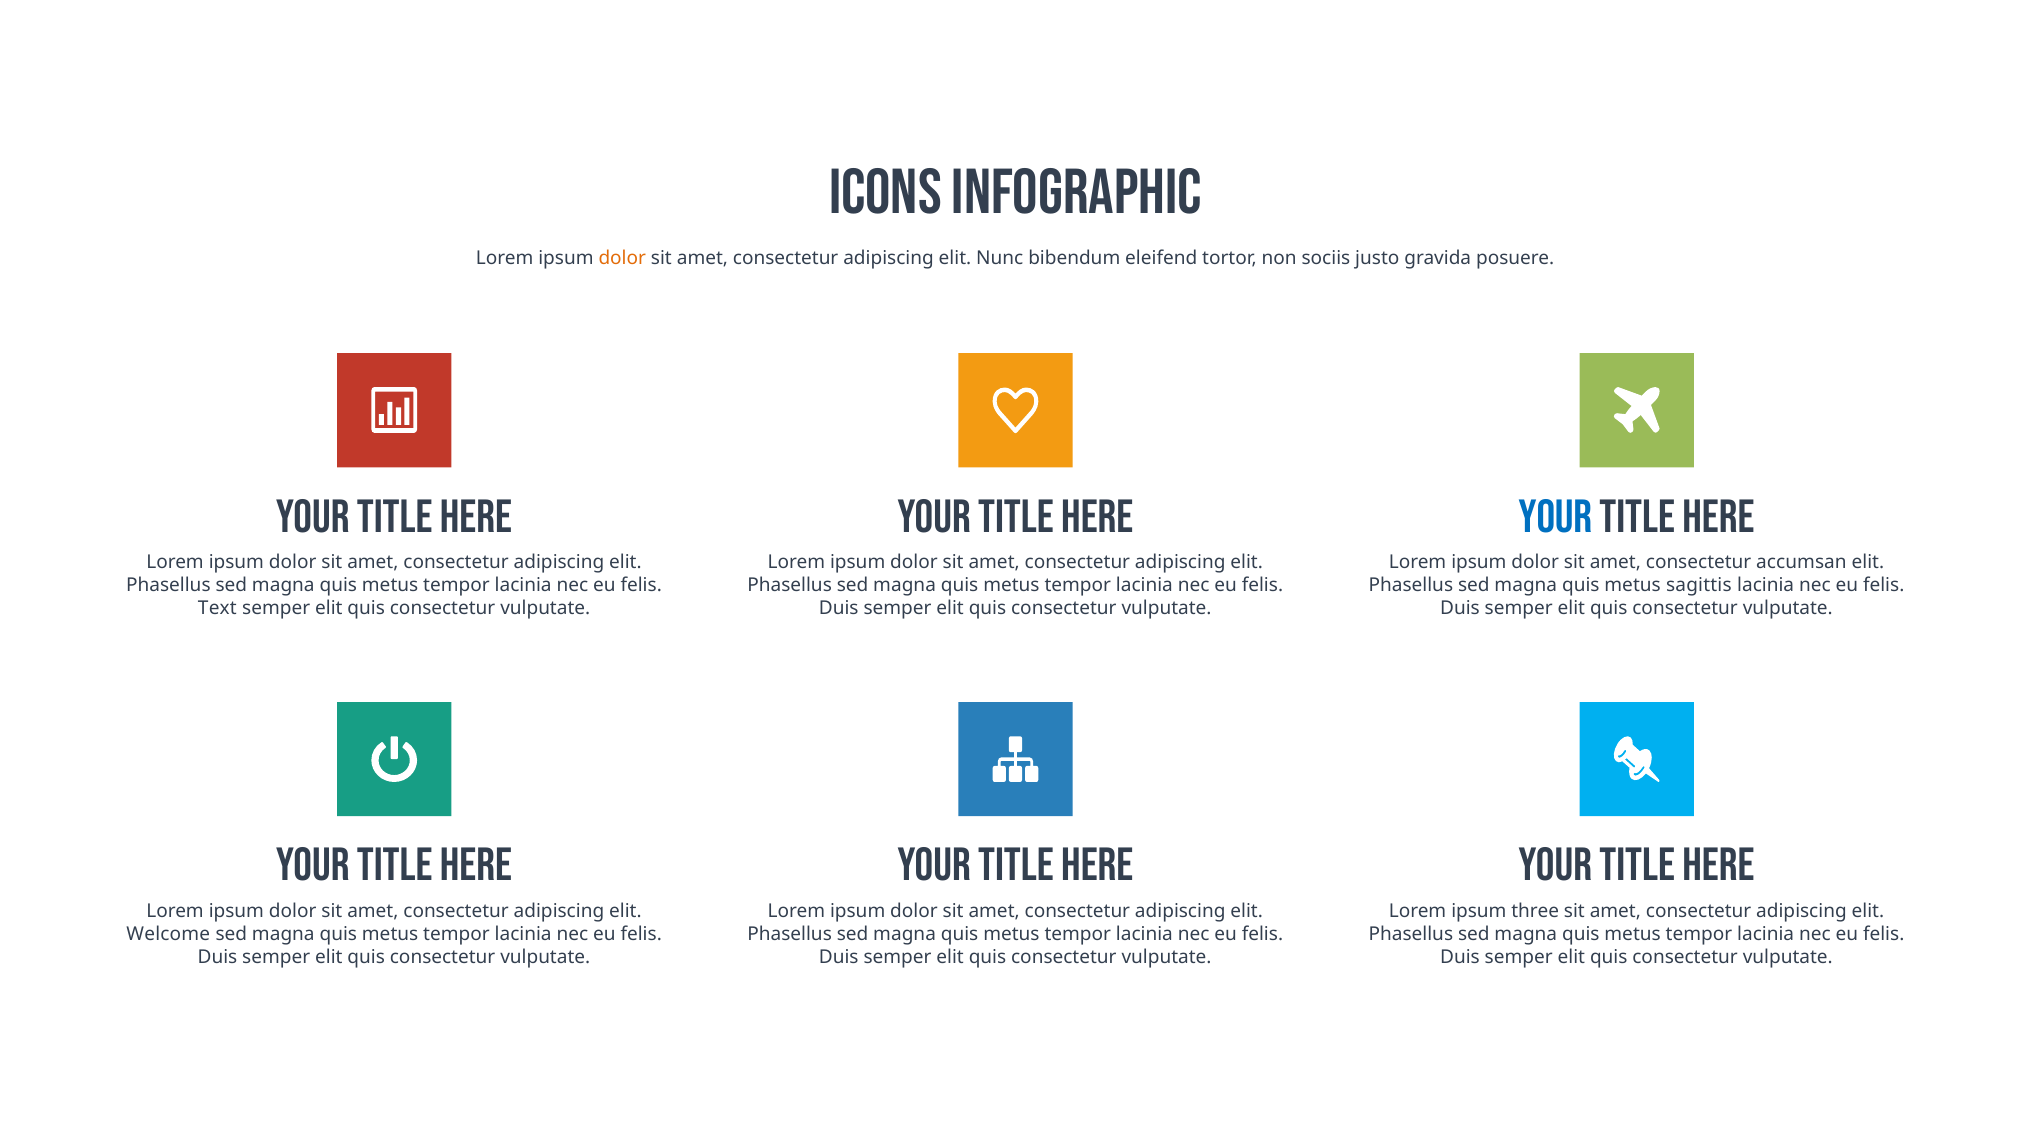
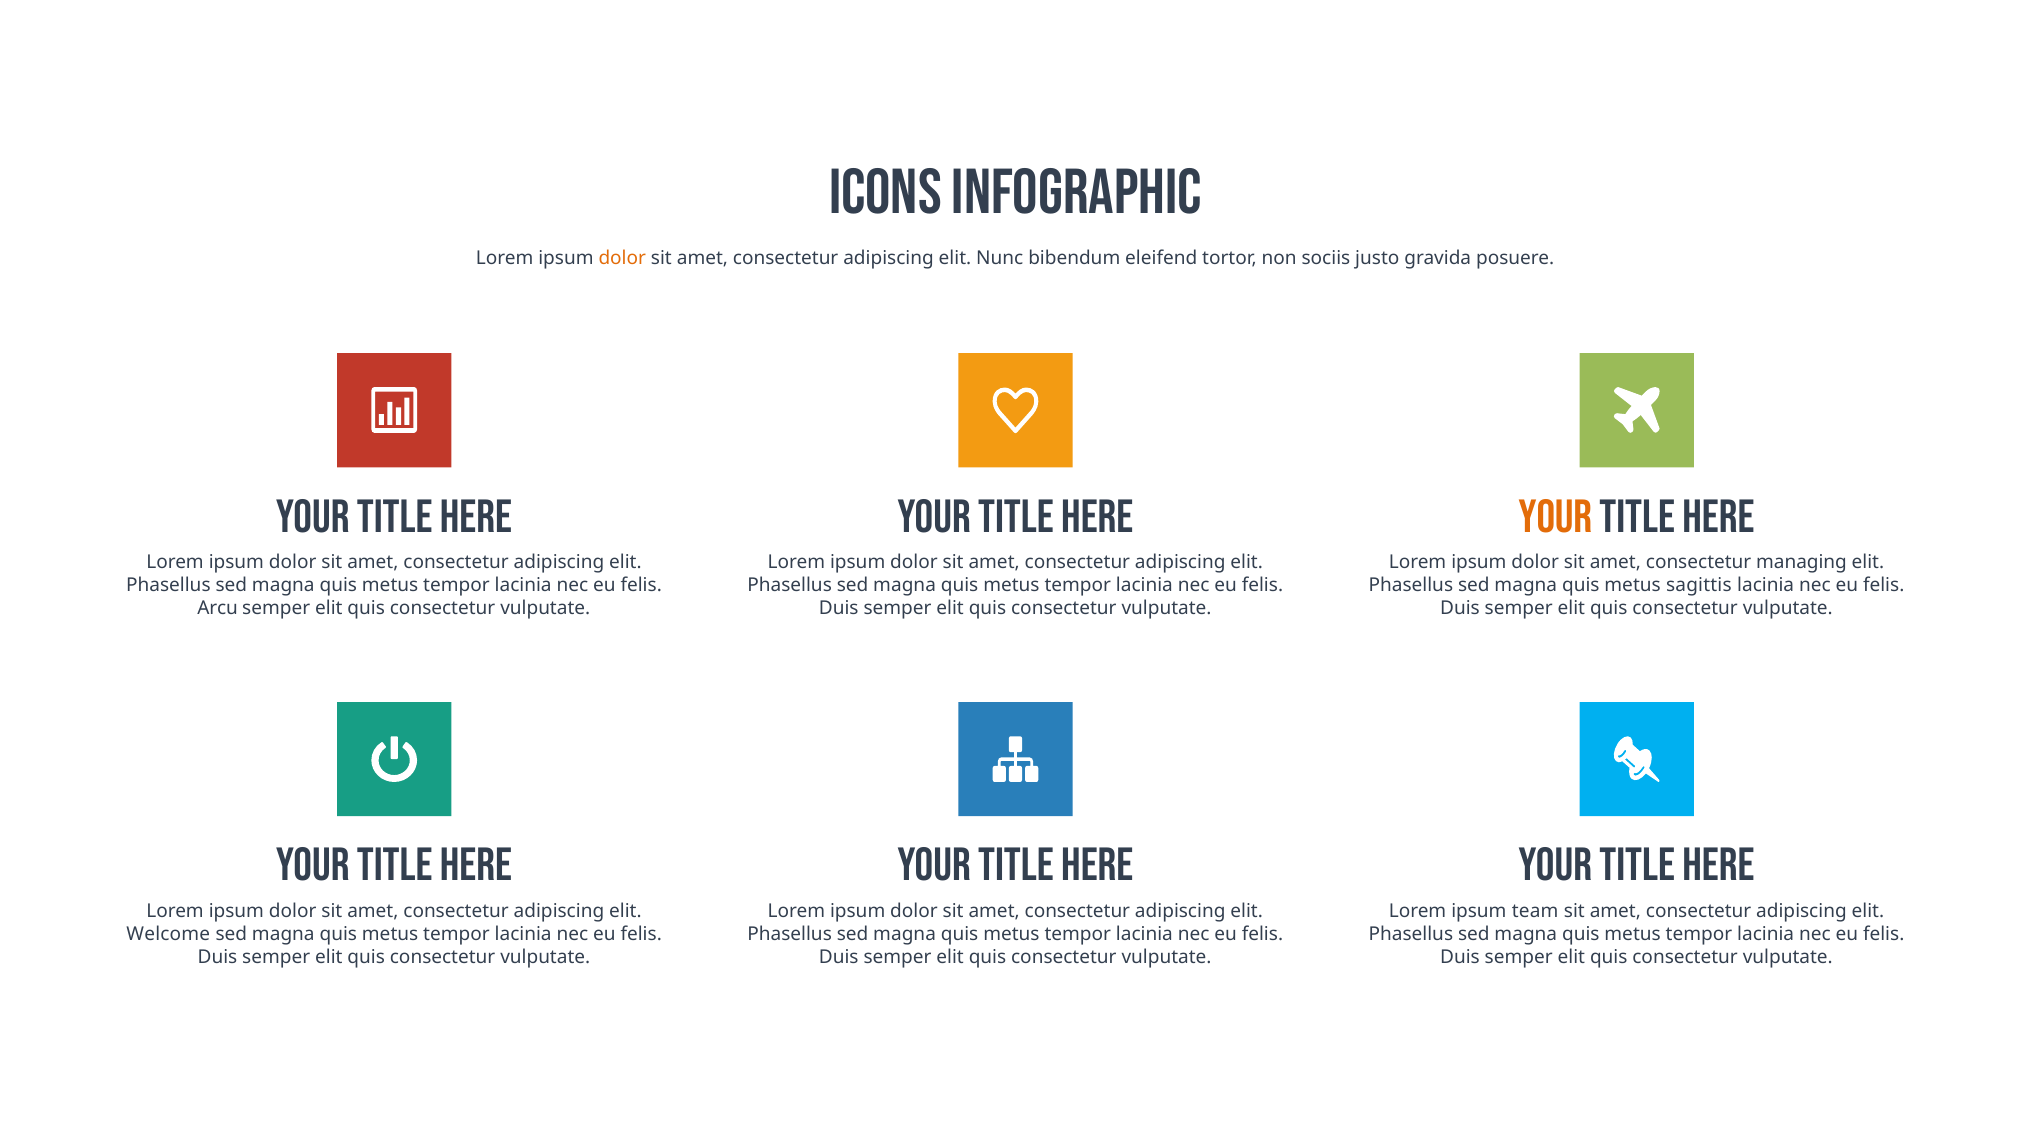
Your at (1555, 517) colour: blue -> orange
accumsan: accumsan -> managing
Text: Text -> Arcu
three: three -> team
